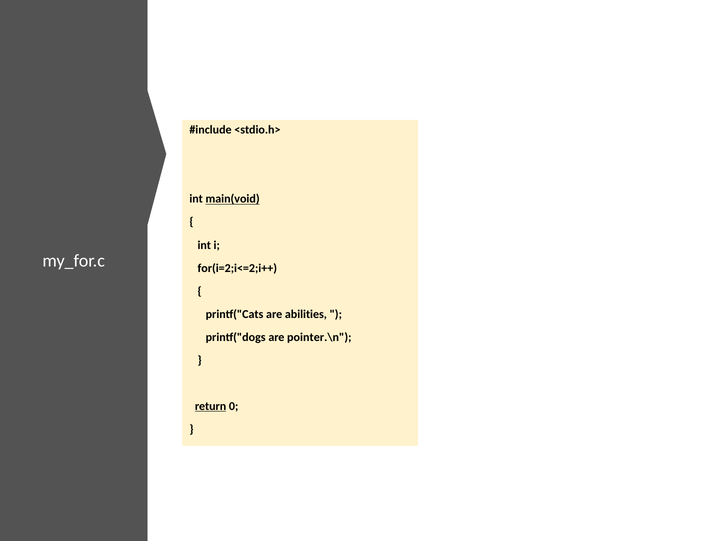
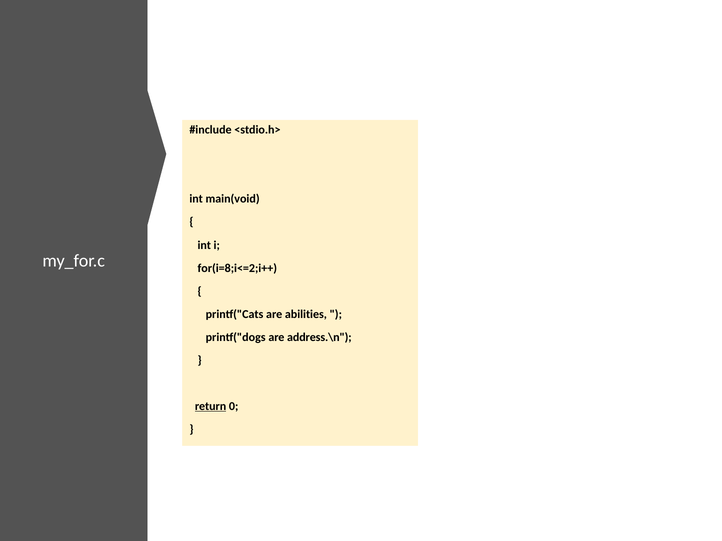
main(void underline: present -> none
for(i=2;i<=2;i++: for(i=2;i<=2;i++ -> for(i=8;i<=2;i++
pointer.\n: pointer.\n -> address.\n
